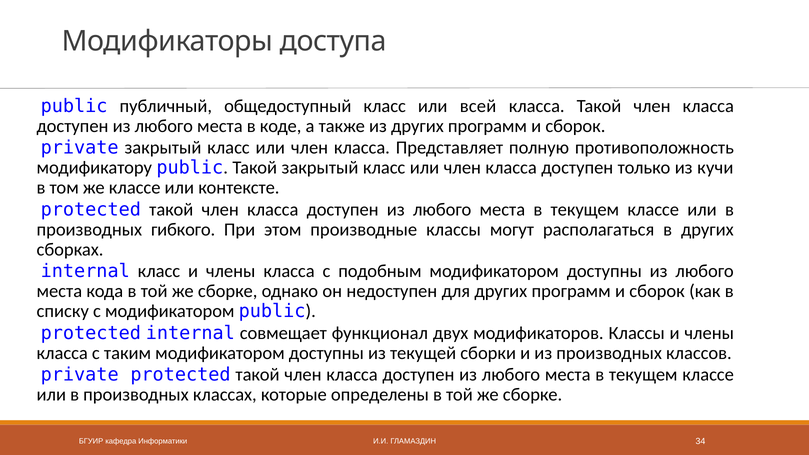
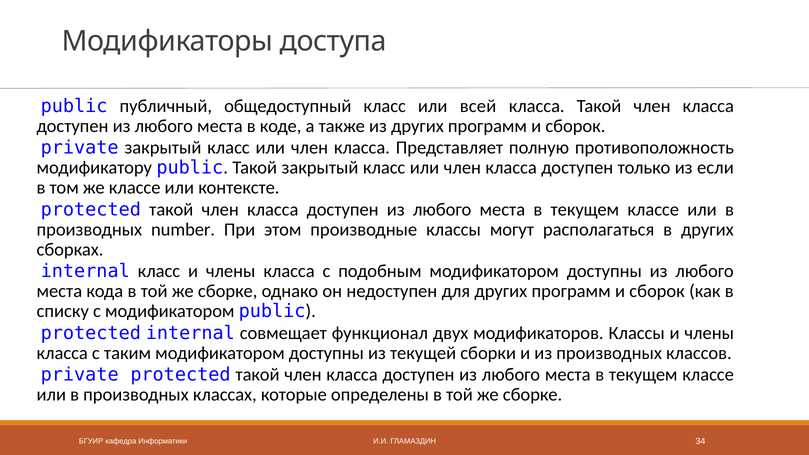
кучи: кучи -> если
гибкого: гибкого -> number
